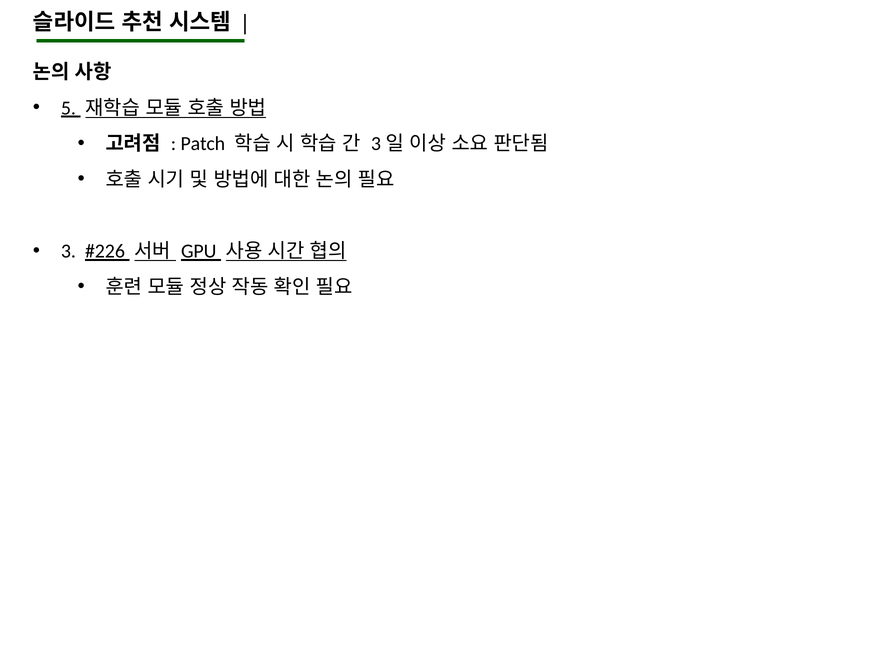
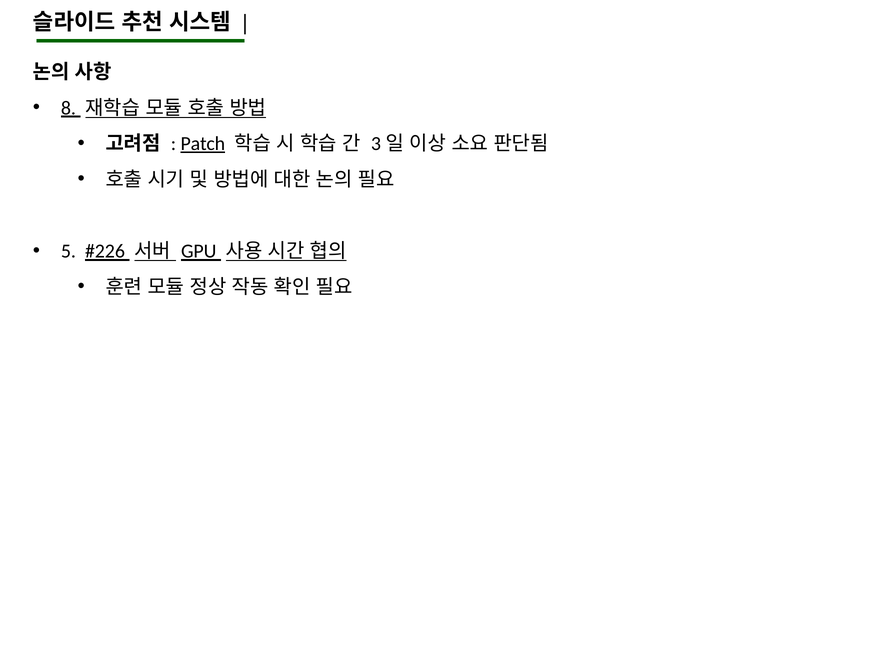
5: 5 -> 8
Patch underline: none -> present
3: 3 -> 5
